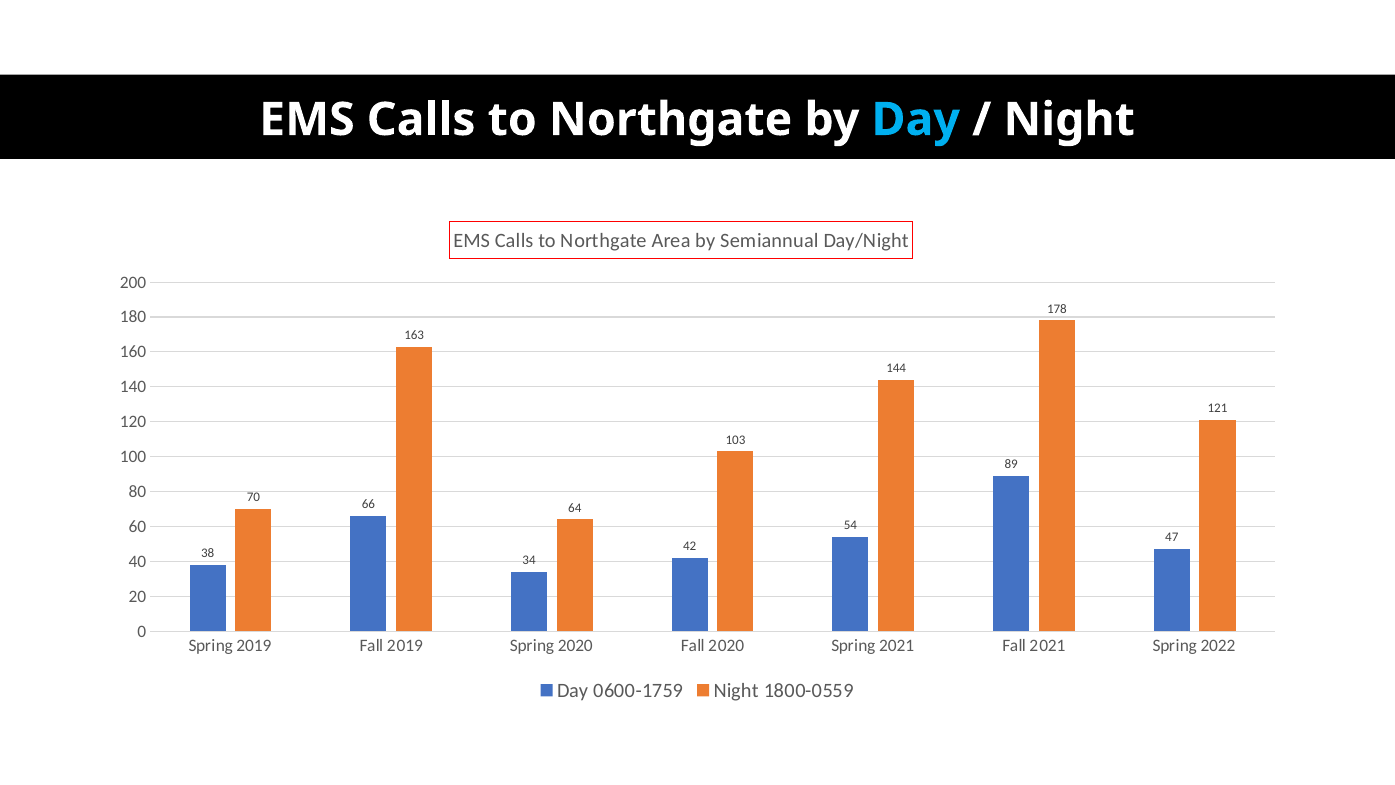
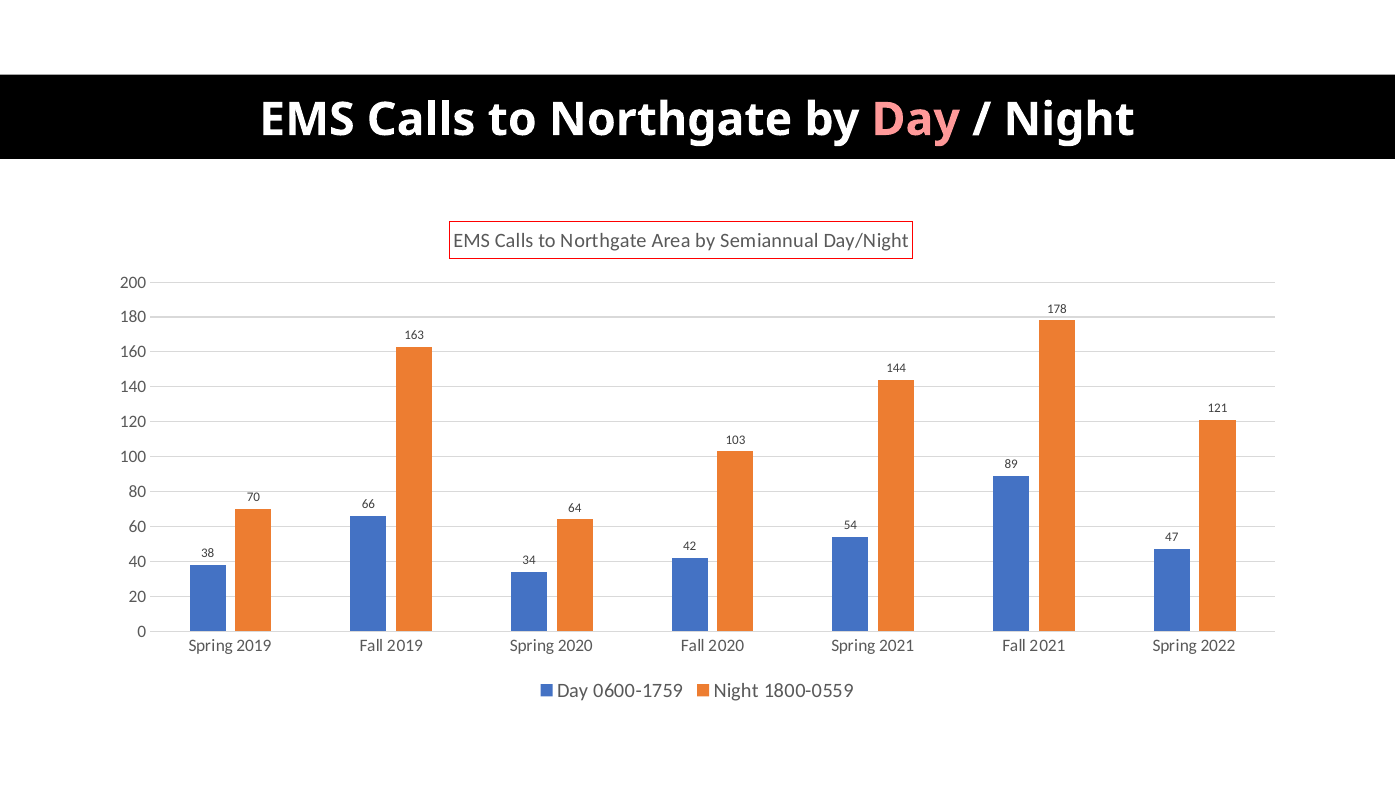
Day at (916, 120) colour: light blue -> pink
